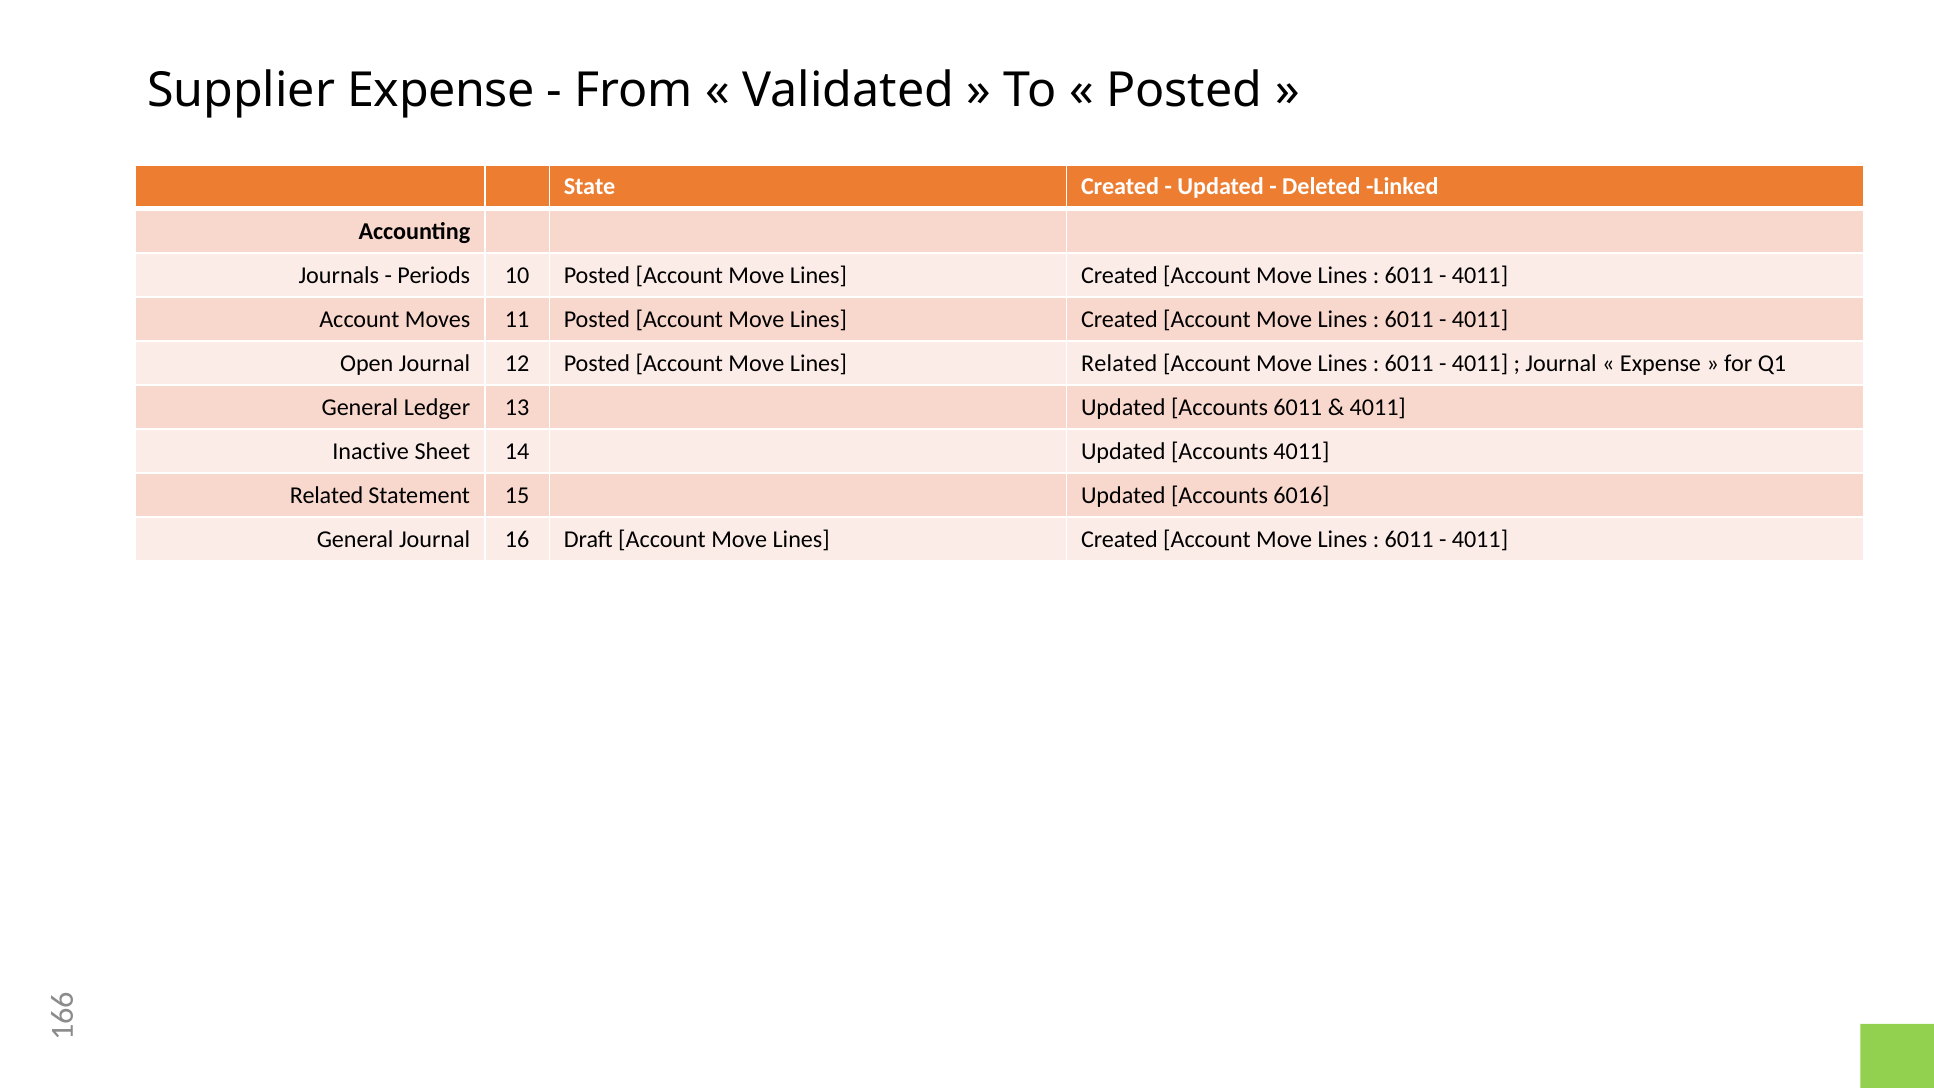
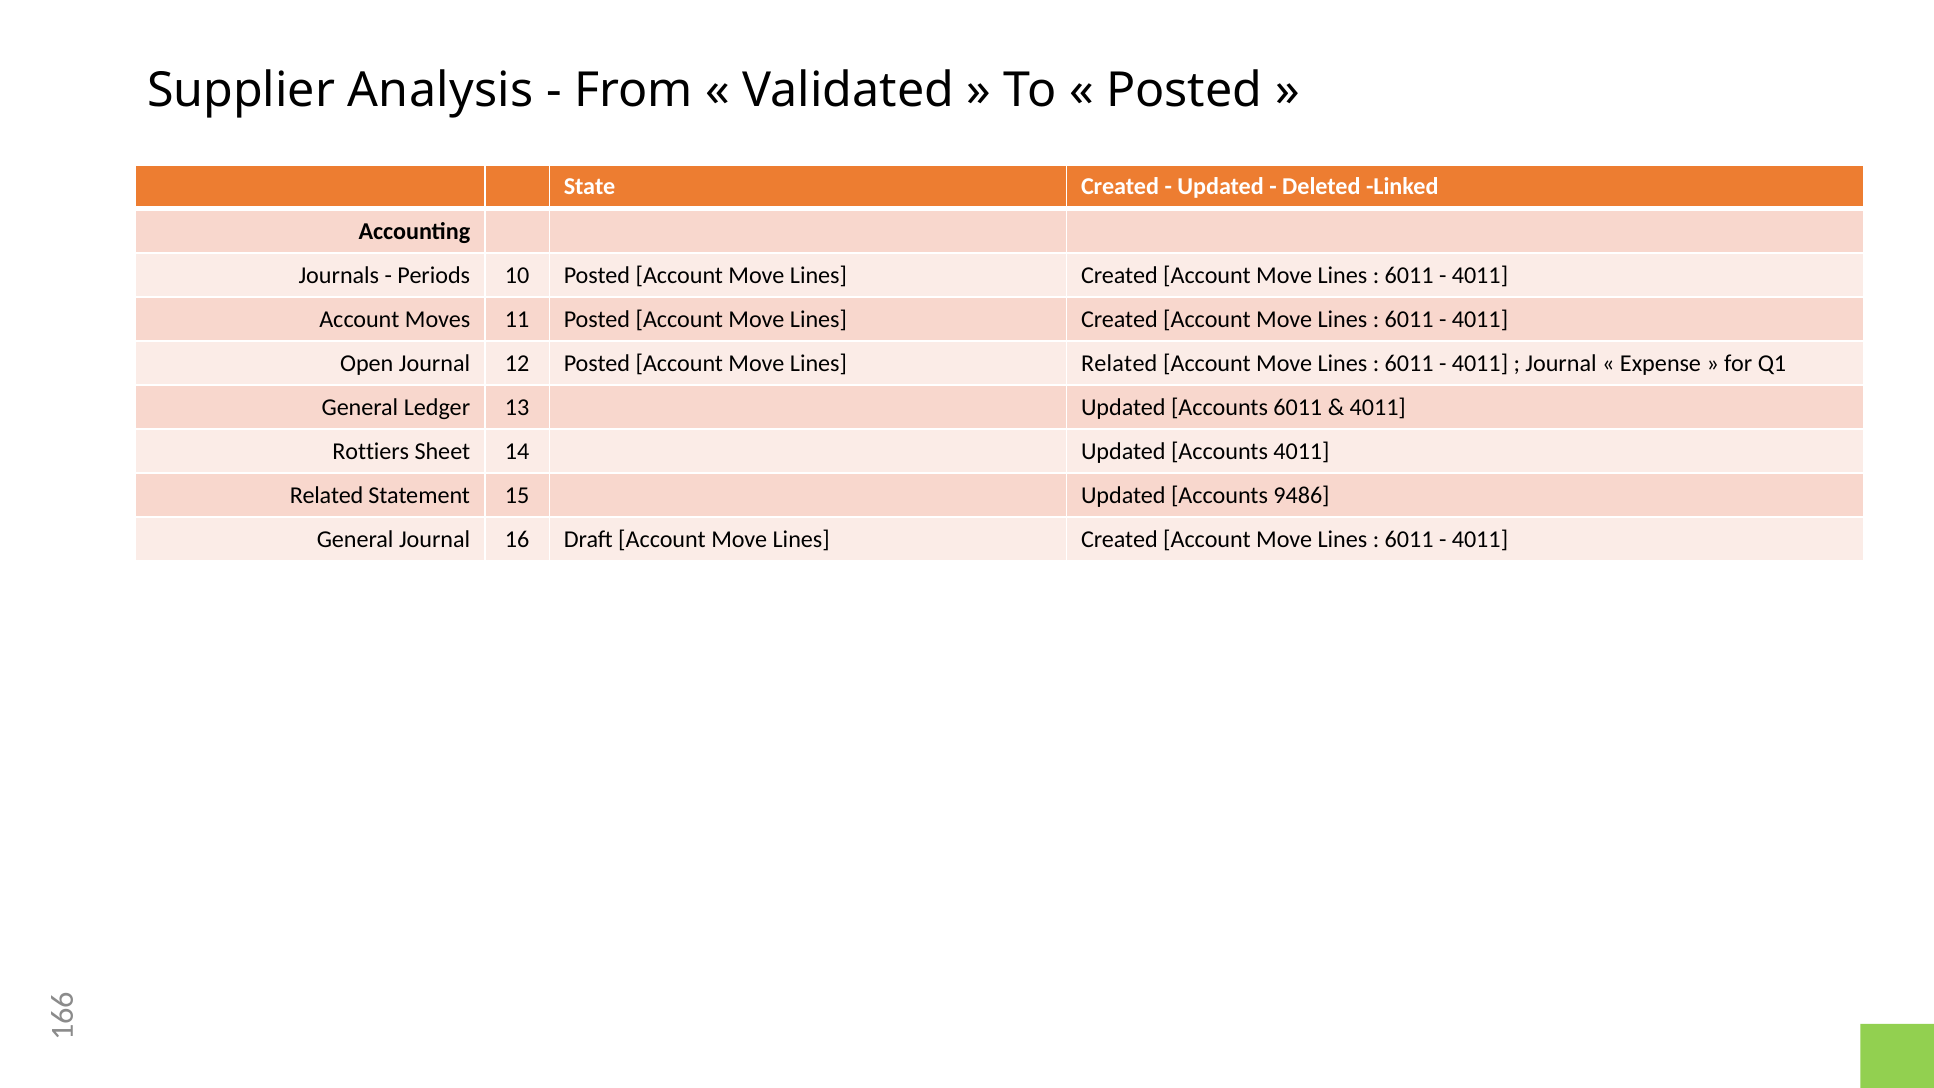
Supplier Expense: Expense -> Analysis
Inactive: Inactive -> Rottiers
6016: 6016 -> 9486
